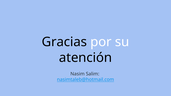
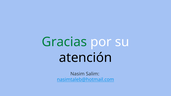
Gracias colour: black -> green
